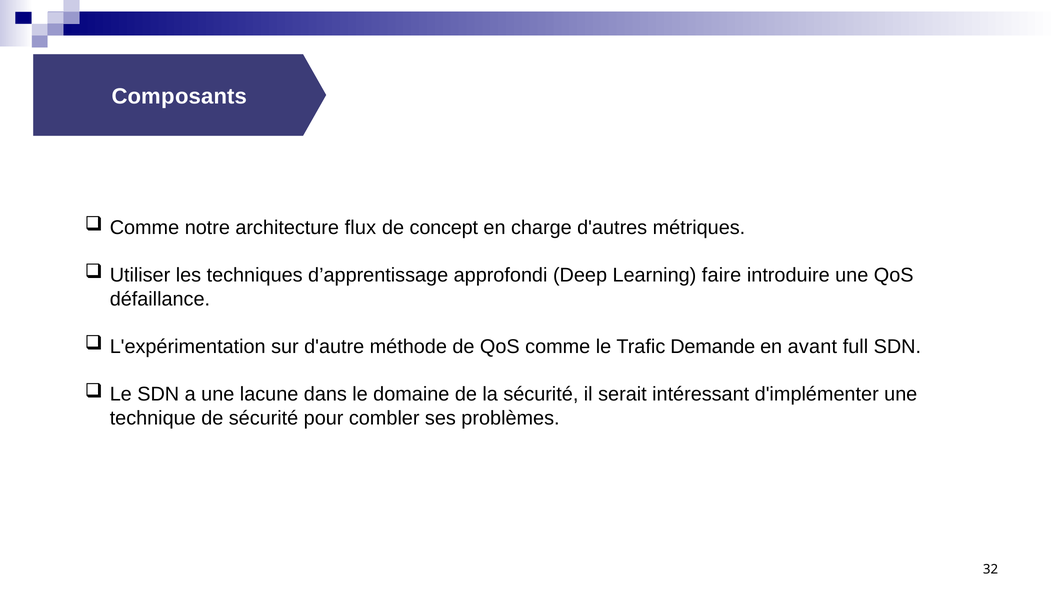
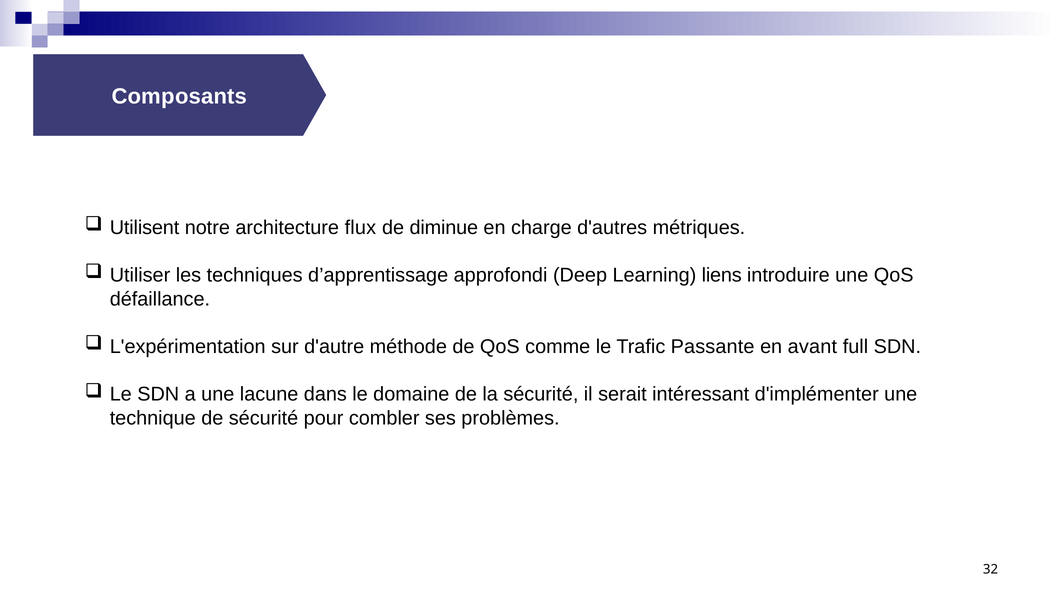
Comme at (144, 227): Comme -> Utilisent
concept: concept -> diminue
faire: faire -> liens
Demande: Demande -> Passante
